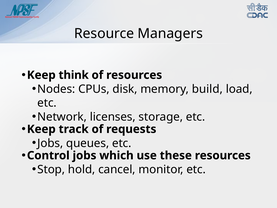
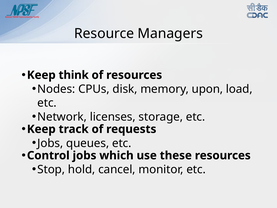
build: build -> upon
